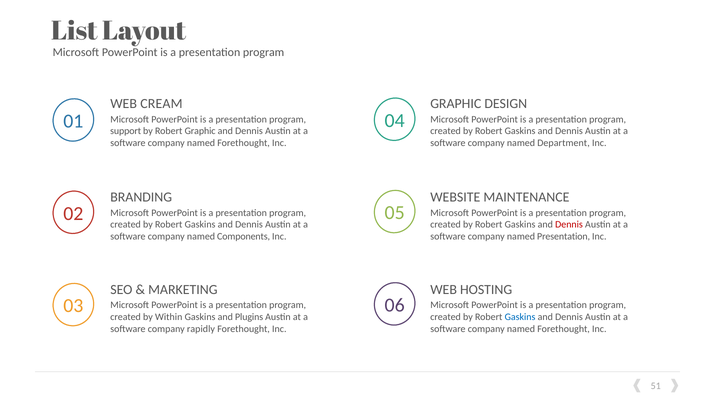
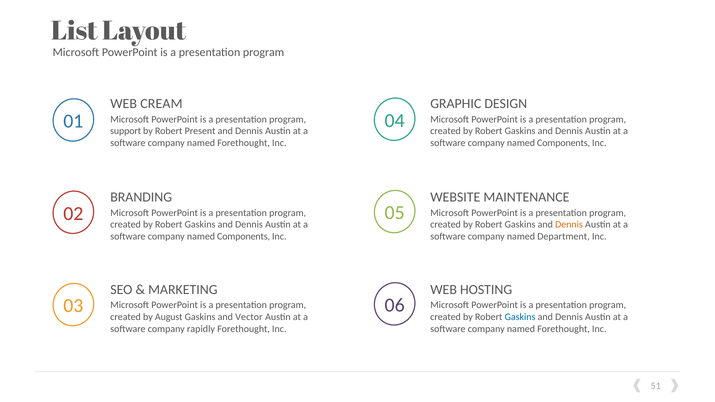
Robert Graphic: Graphic -> Present
Department at (564, 143): Department -> Components
Dennis at (569, 225) colour: red -> orange
named Presentation: Presentation -> Department
Within: Within -> August
Plugins: Plugins -> Vector
